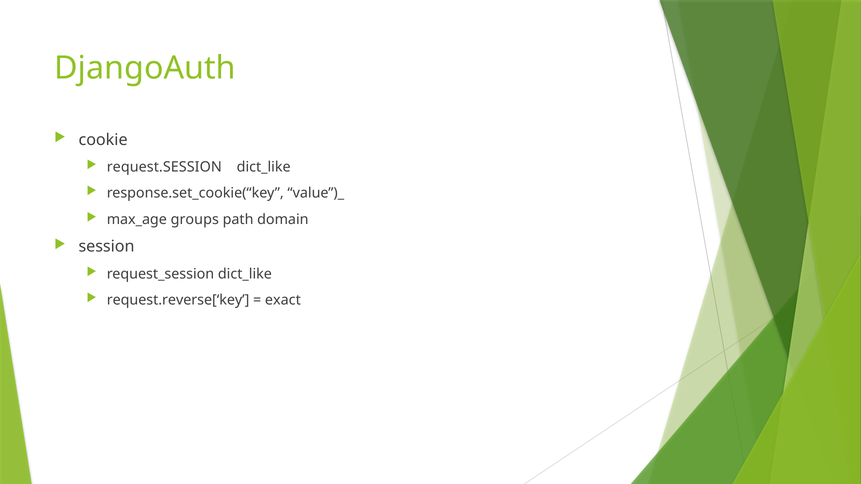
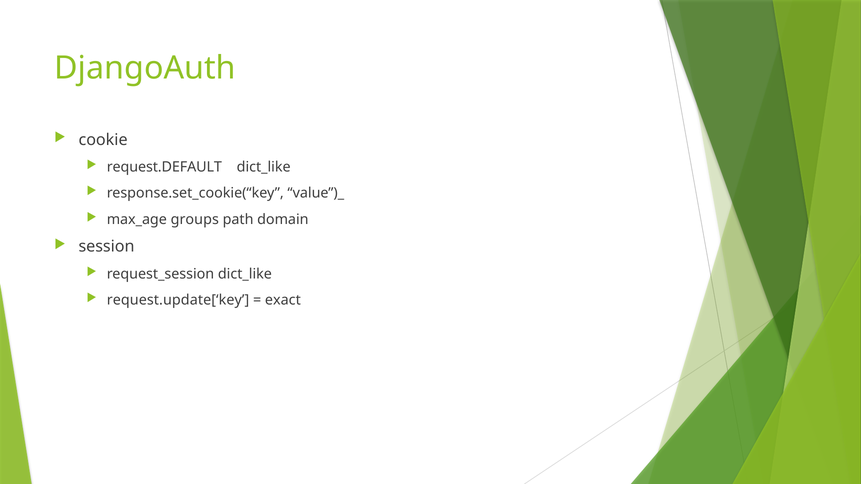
request.SESSION: request.SESSION -> request.DEFAULT
request.reverse[‘key: request.reverse[‘key -> request.update[‘key
